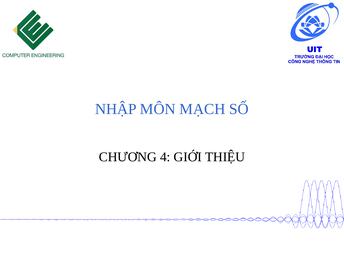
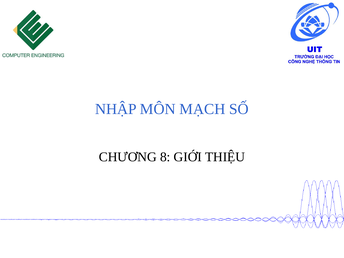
4: 4 -> 8
